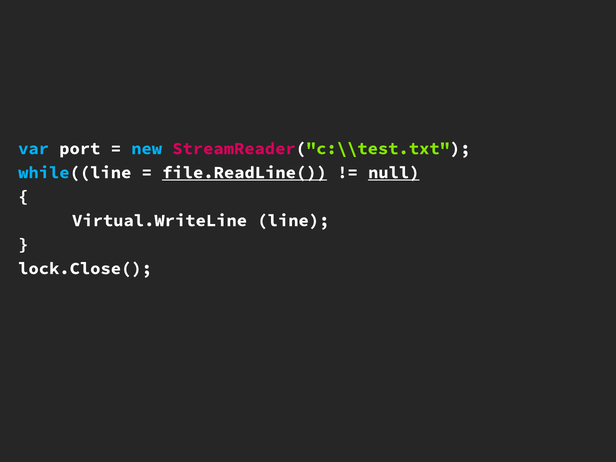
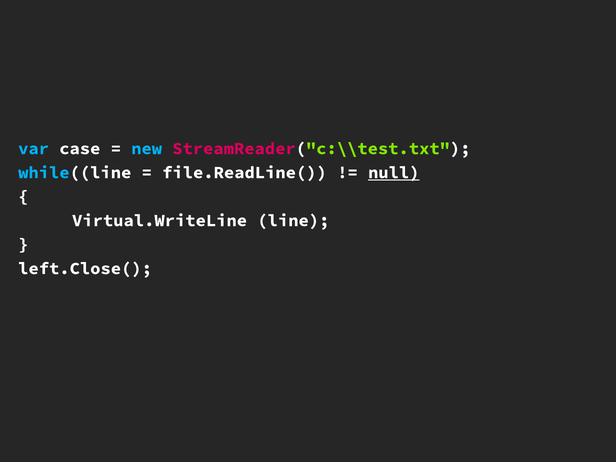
port: port -> case
file.ReadLine( underline: present -> none
lock.Close(: lock.Close( -> left.Close(
